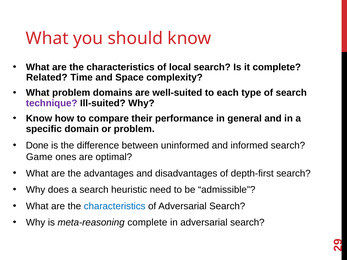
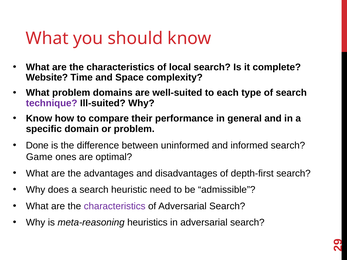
Related: Related -> Website
characteristics at (115, 206) colour: blue -> purple
meta-reasoning complete: complete -> heuristics
